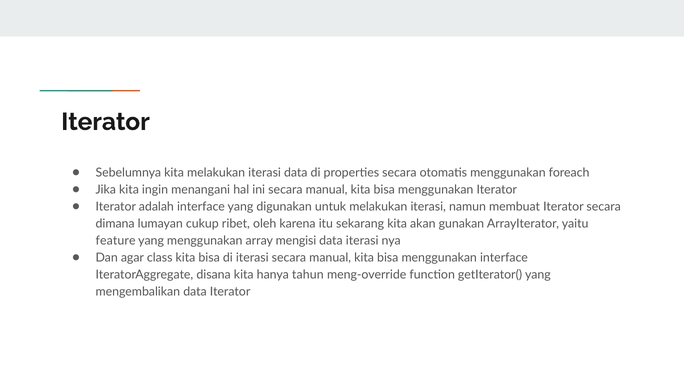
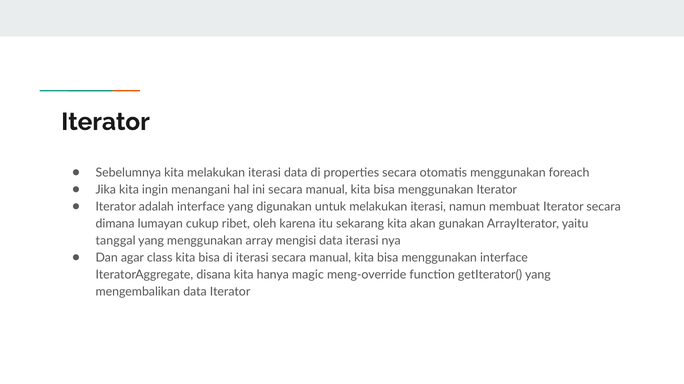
feature: feature -> tanggal
tahun: tahun -> magic
